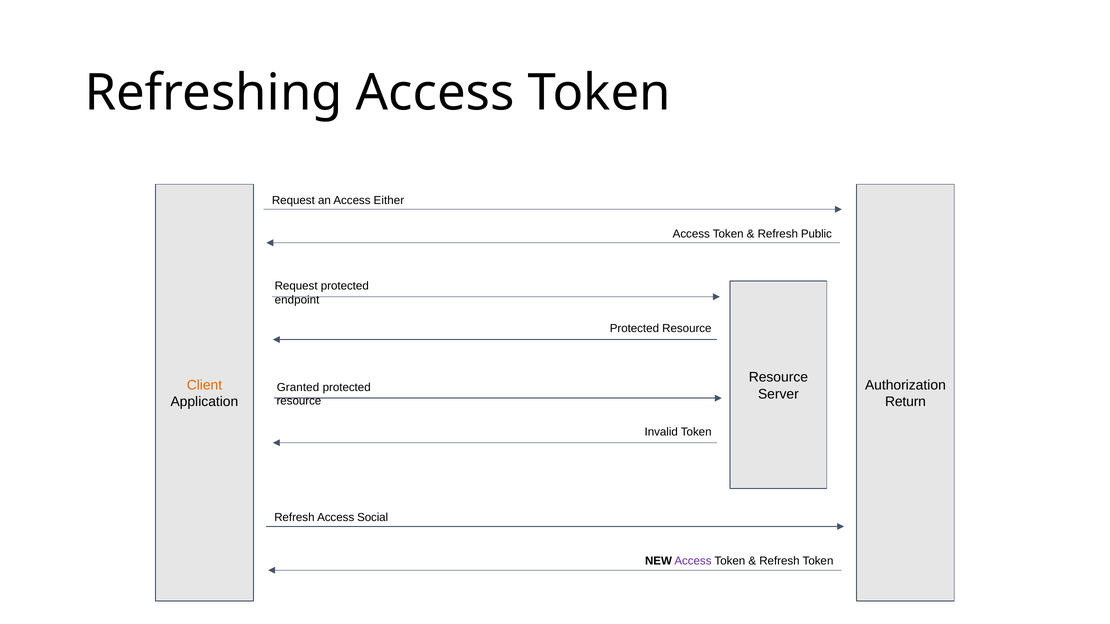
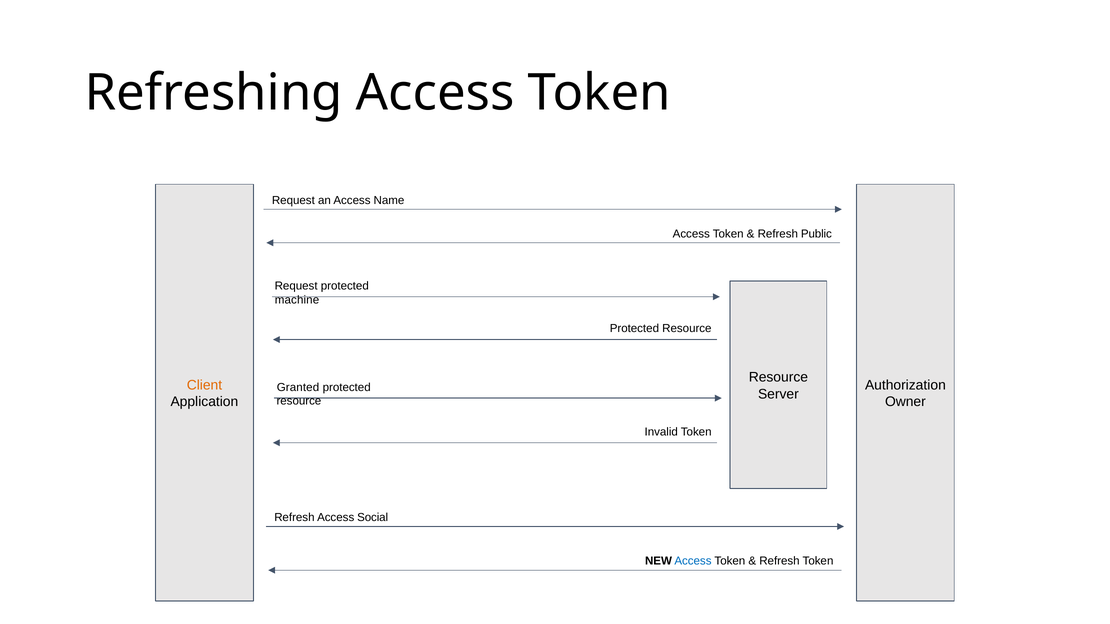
Either: Either -> Name
endpoint: endpoint -> machine
Return: Return -> Owner
Access at (693, 561) colour: purple -> blue
